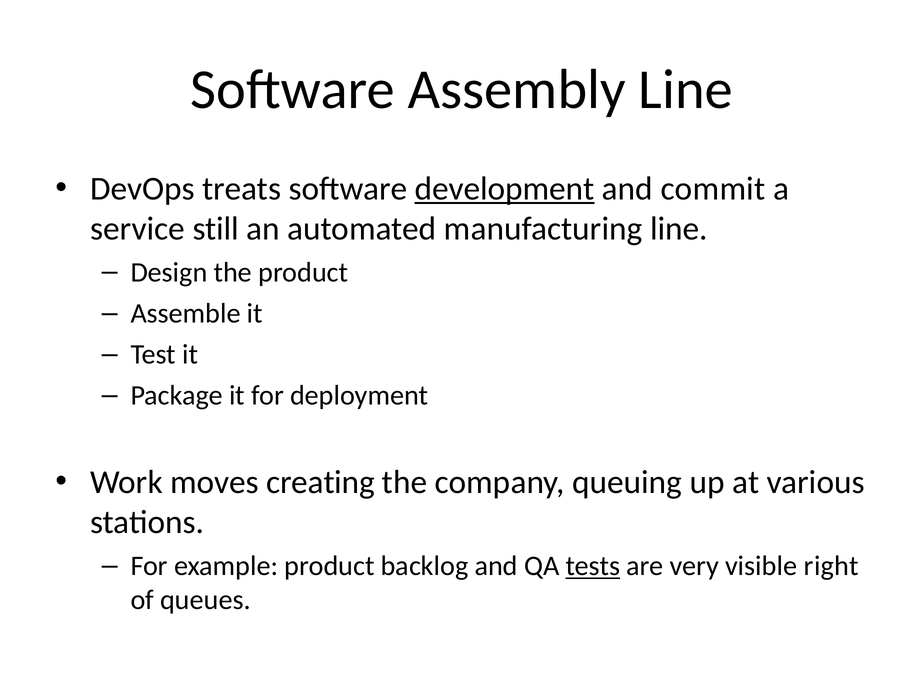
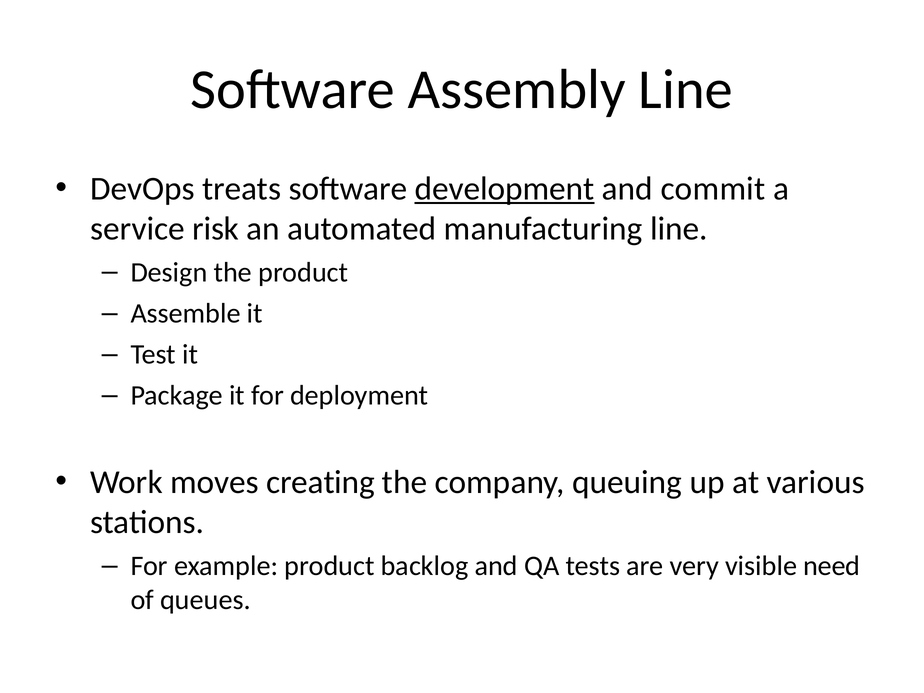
still: still -> risk
tests underline: present -> none
right: right -> need
